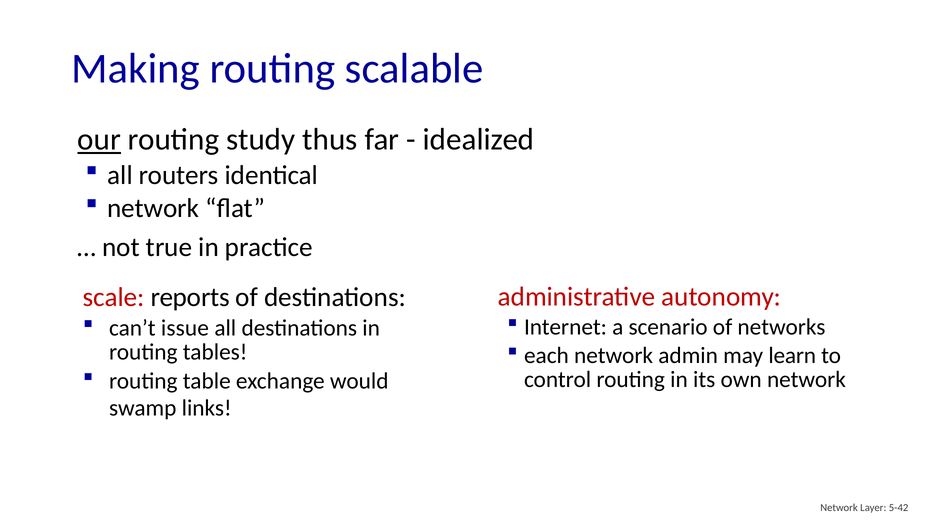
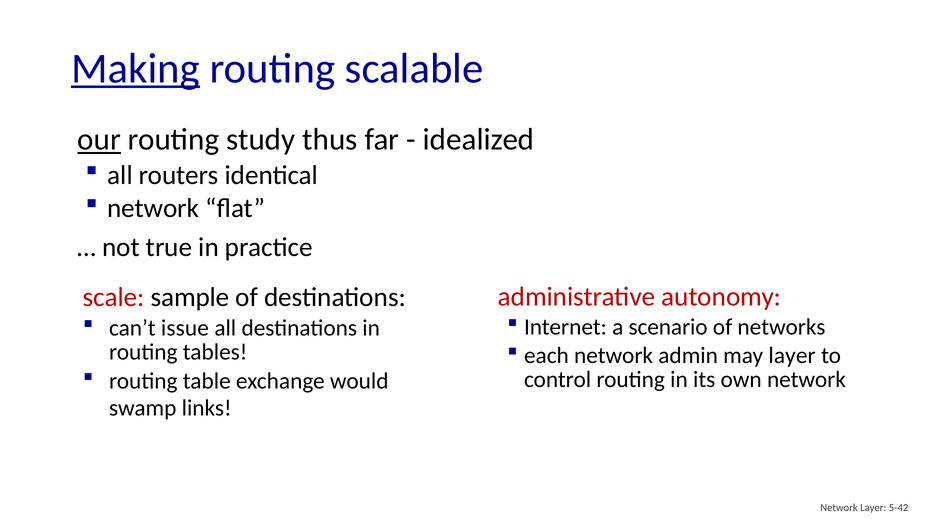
Making underline: none -> present
reports: reports -> sample
may learn: learn -> layer
